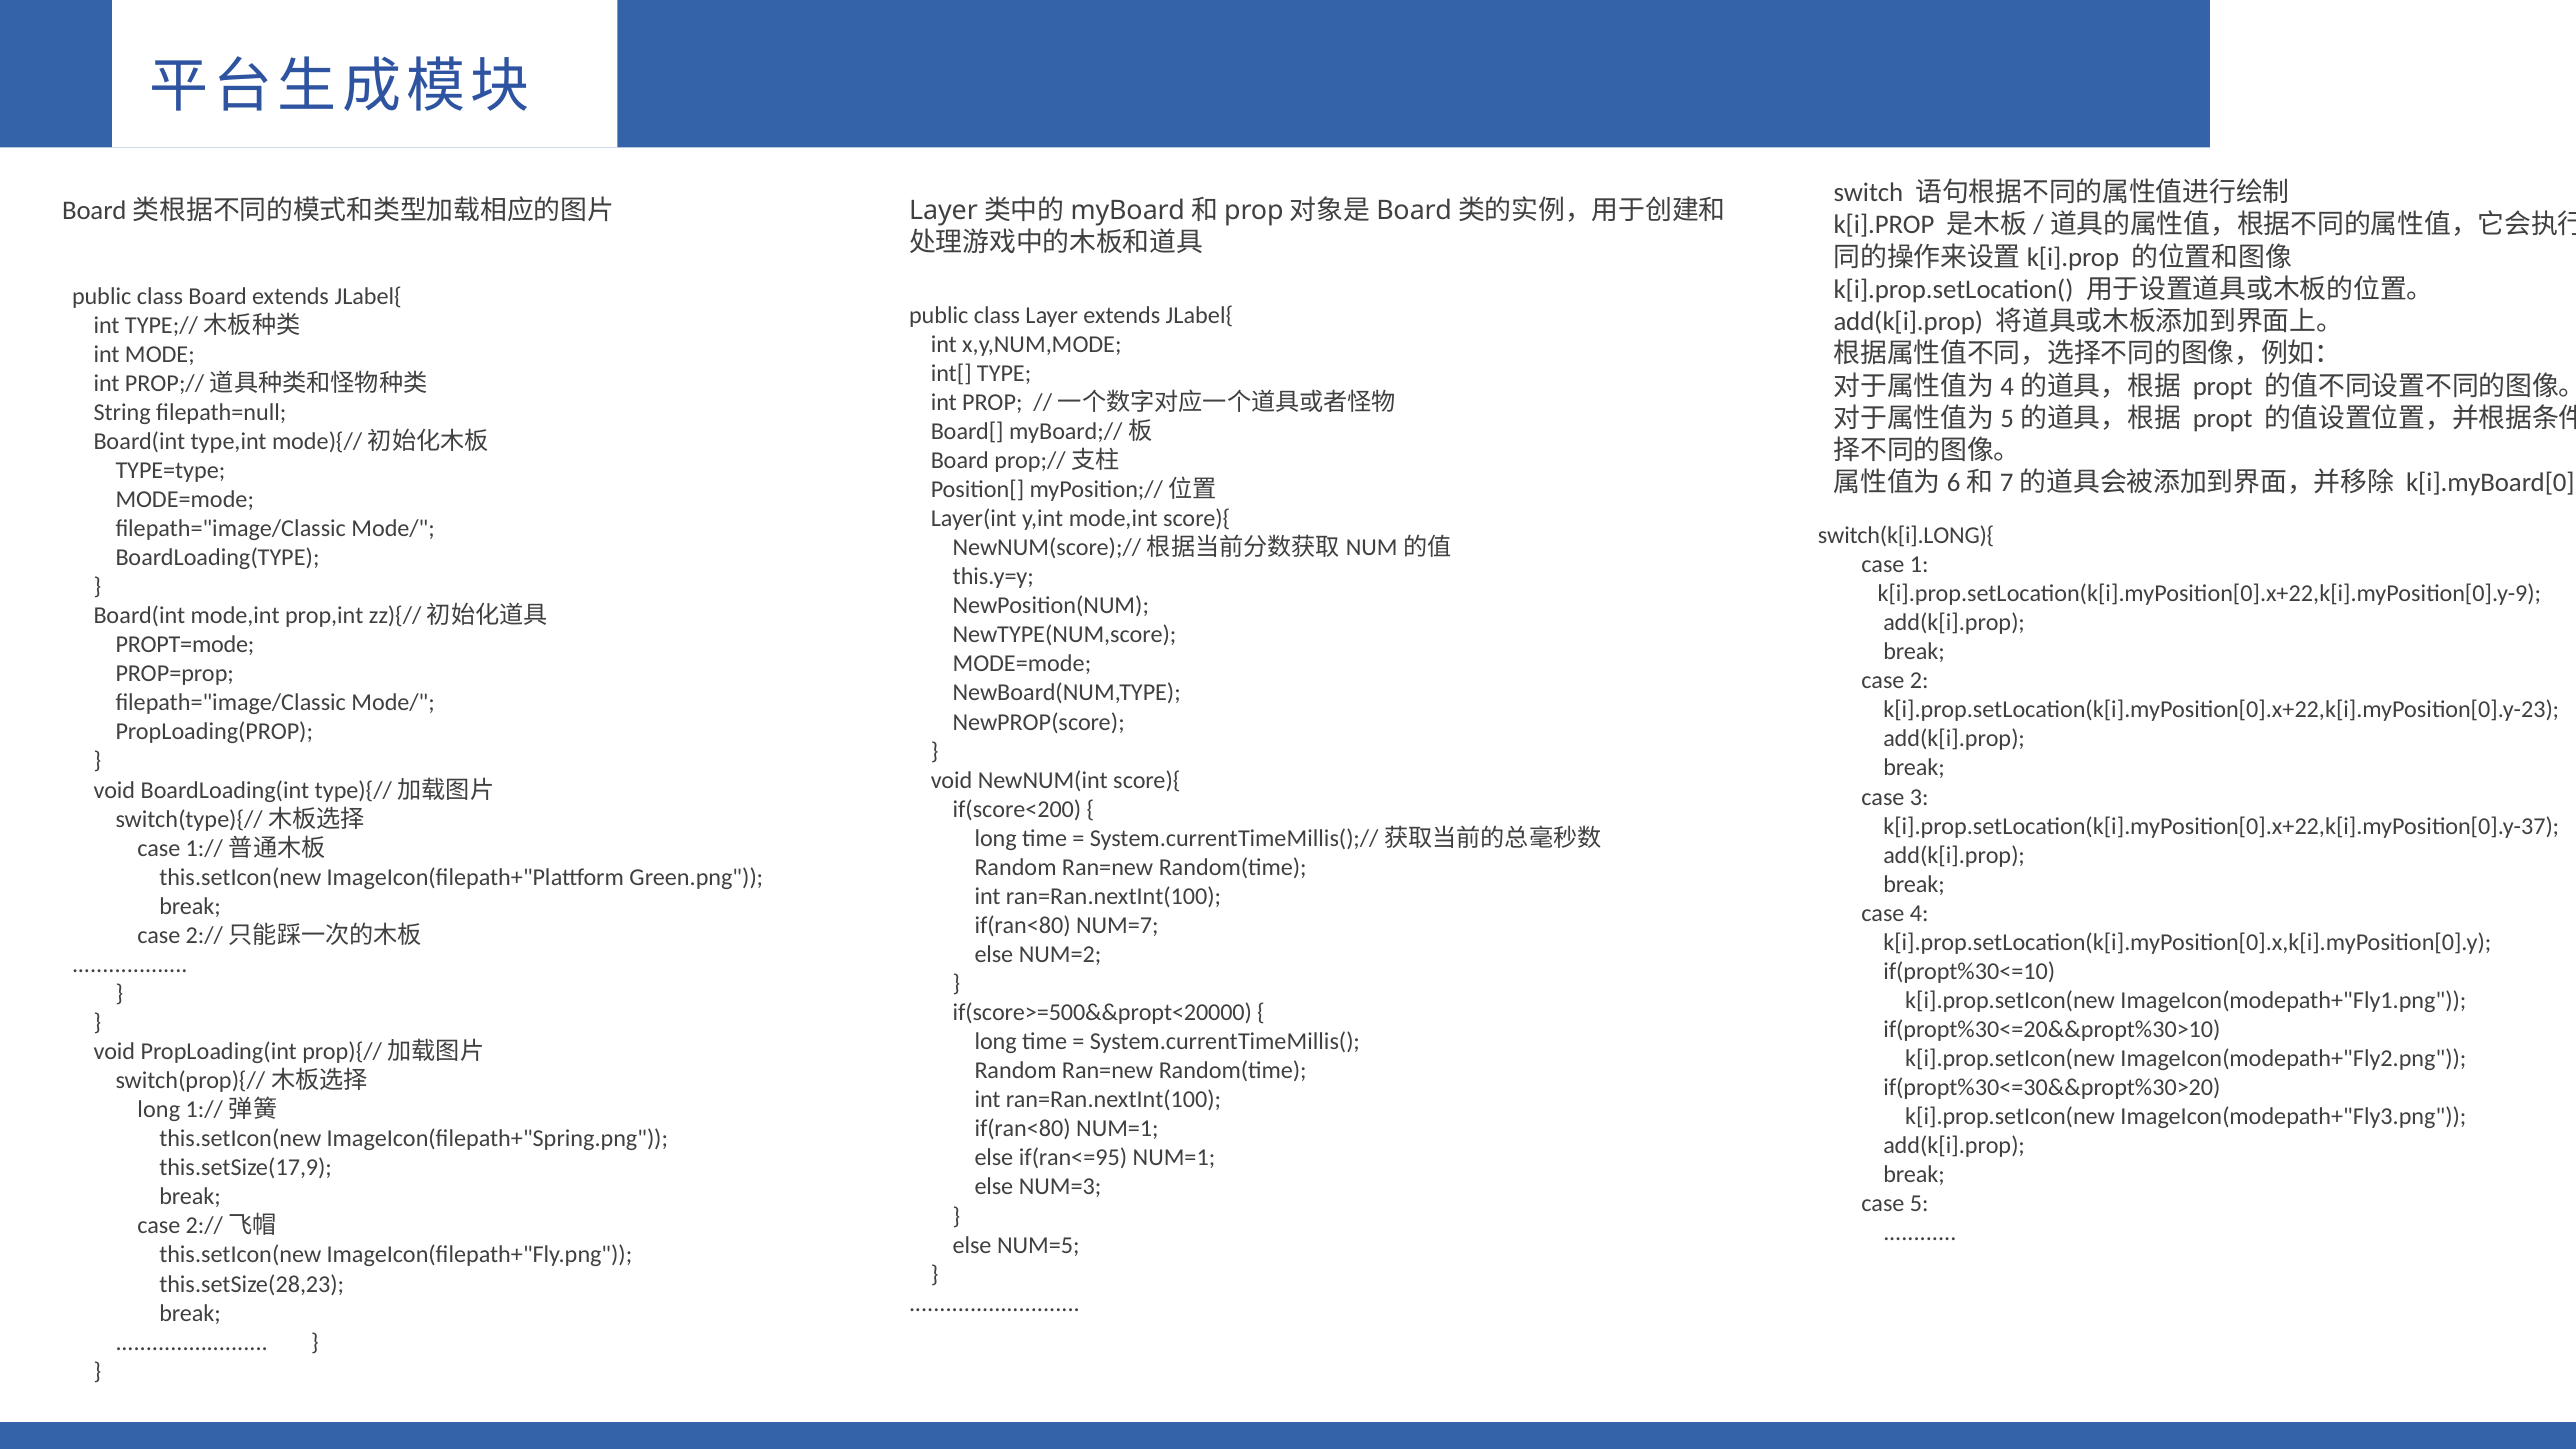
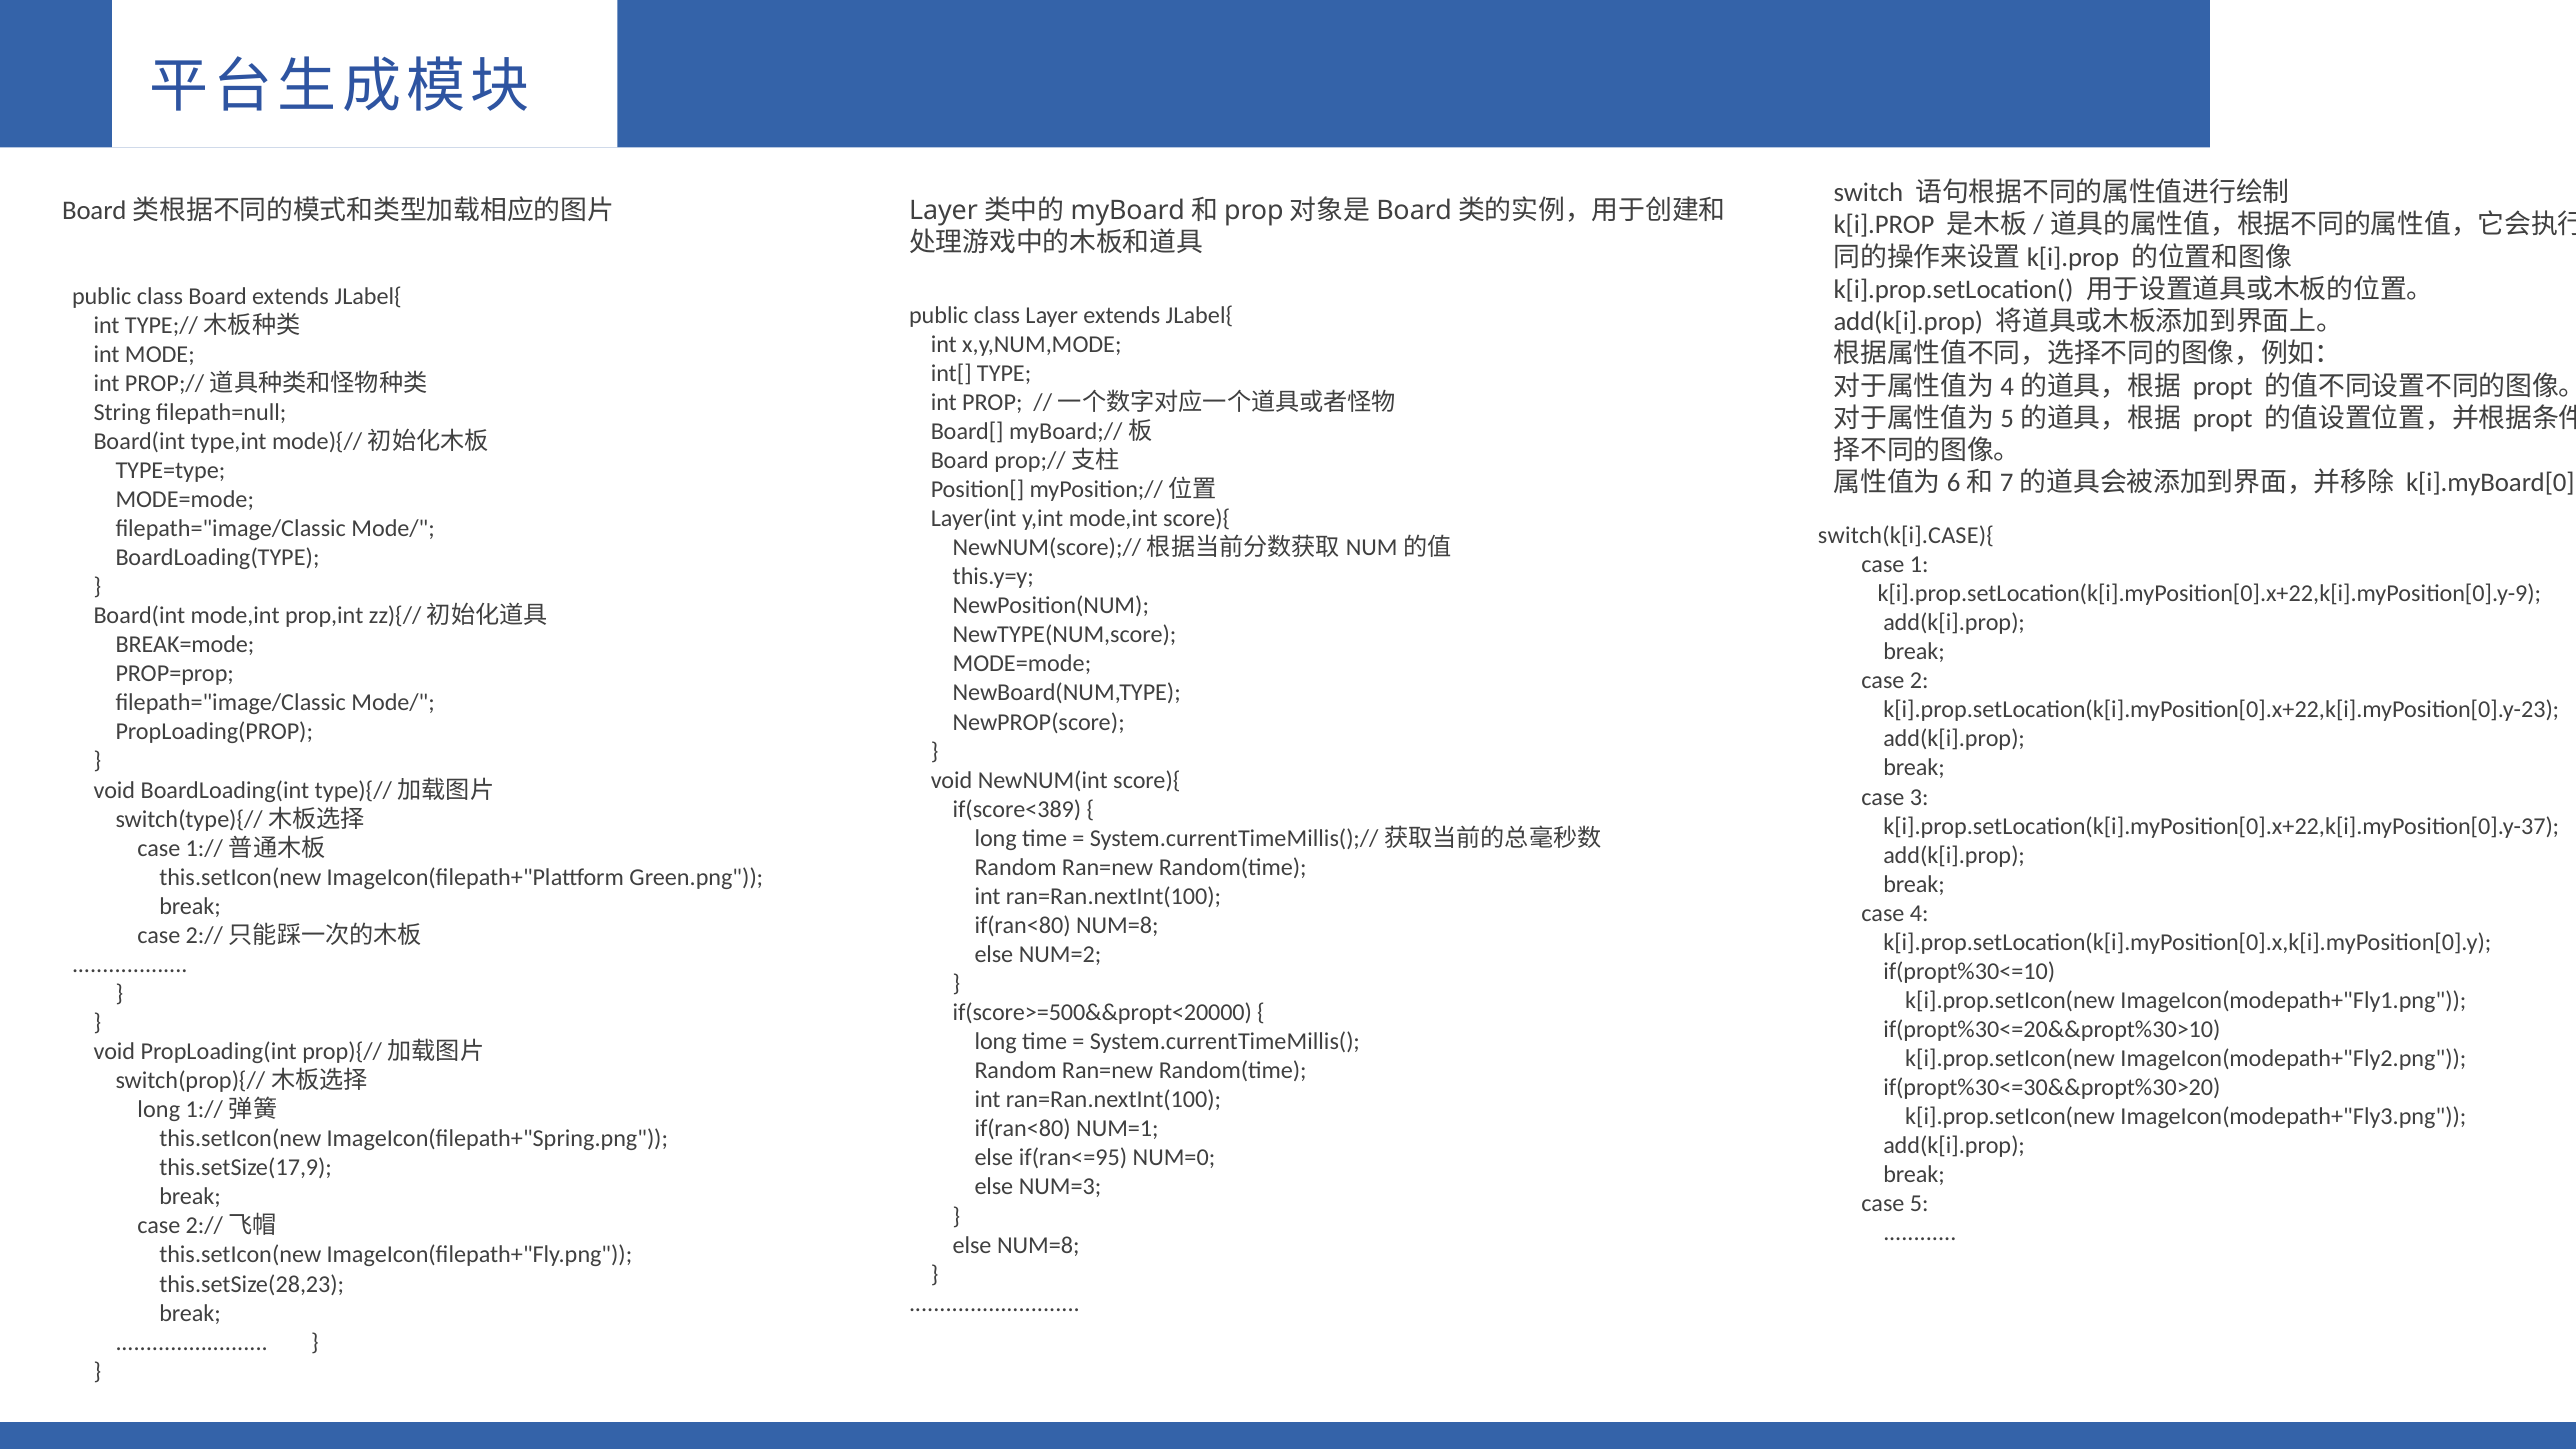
switch(k[i].LONG){: switch(k[i].LONG){ -> switch(k[i].CASE){
PROPT=mode: PROPT=mode -> BREAK=mode
if(score<200: if(score<200 -> if(score<389
if(ran<80 NUM=7: NUM=7 -> NUM=8
if(ran<=95 NUM=1: NUM=1 -> NUM=0
else NUM=5: NUM=5 -> NUM=8
